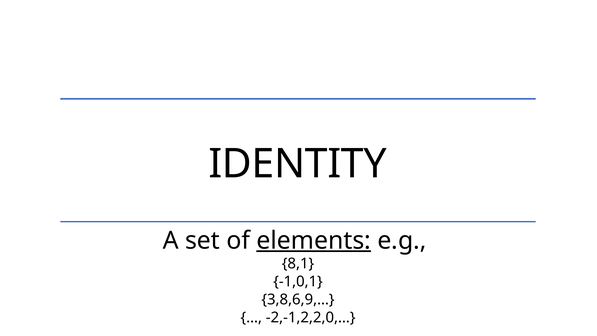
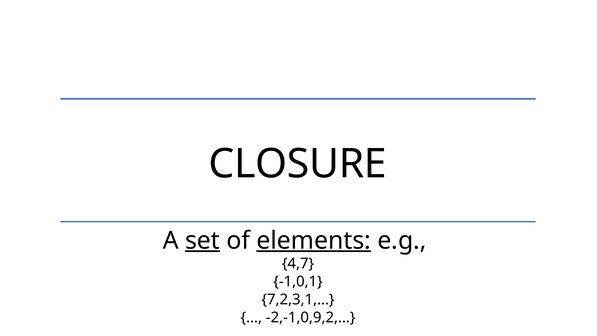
IDENTITY: IDENTITY -> CLOSURE
set underline: none -> present
8,1: 8,1 -> 4,7
3,8,6,9,…: 3,8,6,9,… -> 7,2,3,1,…
-2,-1,2,2,0,…: -2,-1,2,2,0,… -> -2,-1,0,9,2,…
